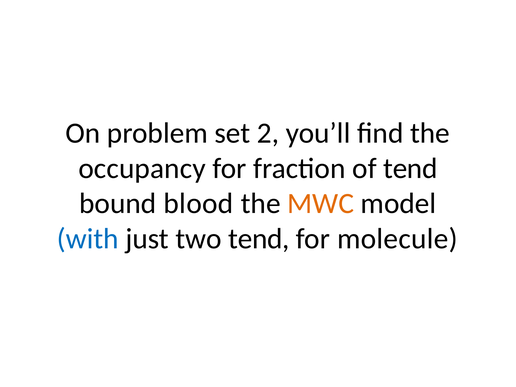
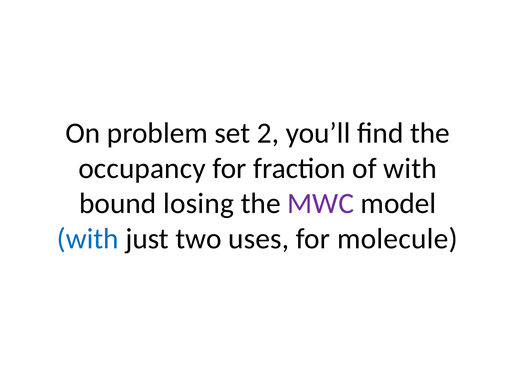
of tend: tend -> with
blood: blood -> losing
MWC colour: orange -> purple
two tend: tend -> uses
